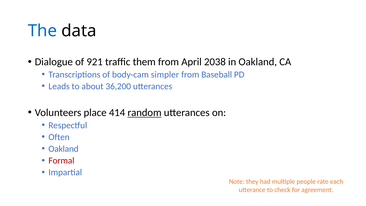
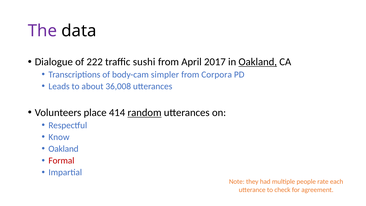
The colour: blue -> purple
921: 921 -> 222
them: them -> sushi
2038: 2038 -> 2017
Oakland at (258, 62) underline: none -> present
Baseball: Baseball -> Corpora
36,200: 36,200 -> 36,008
Often: Often -> Know
